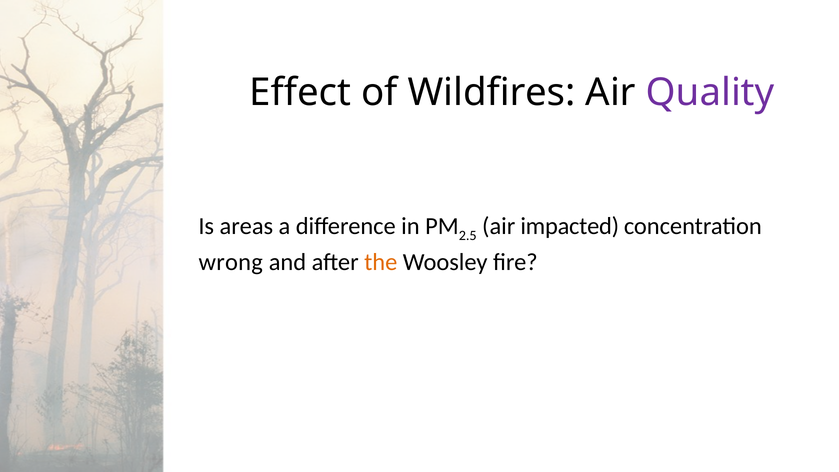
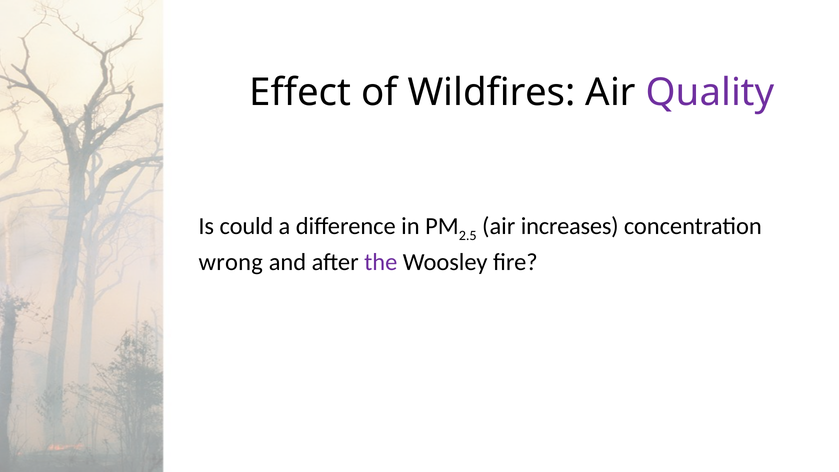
areas: areas -> could
impacted: impacted -> increases
the colour: orange -> purple
